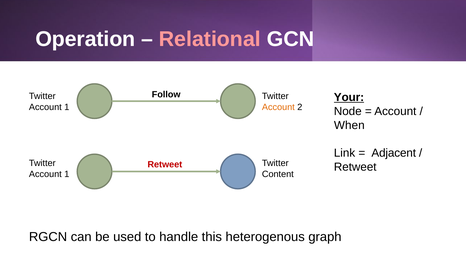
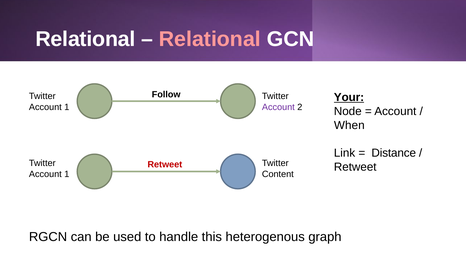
Operation at (85, 39): Operation -> Relational
Account at (278, 107) colour: orange -> purple
Adjacent: Adjacent -> Distance
